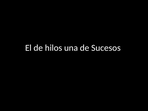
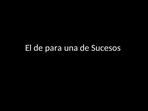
hilos: hilos -> para
